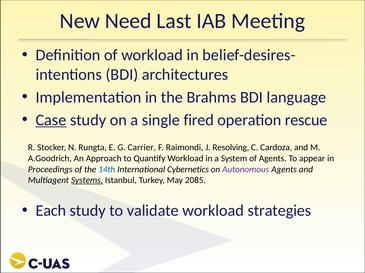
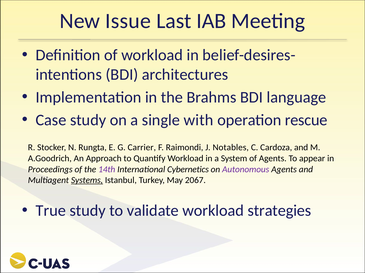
Need: Need -> Issue
Case underline: present -> none
fired: fired -> with
Resolving: Resolving -> Notables
14th colour: blue -> purple
2085: 2085 -> 2067
Each: Each -> True
